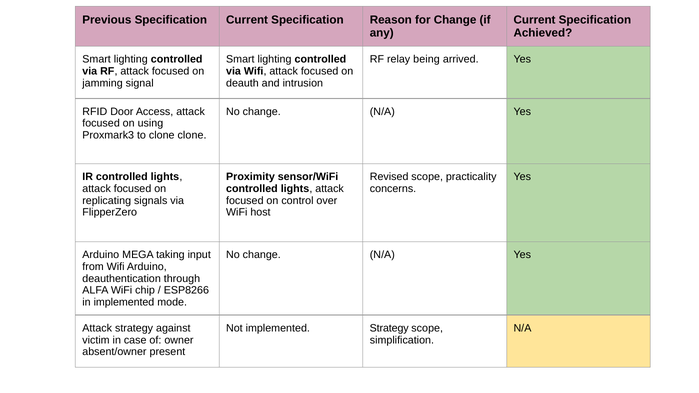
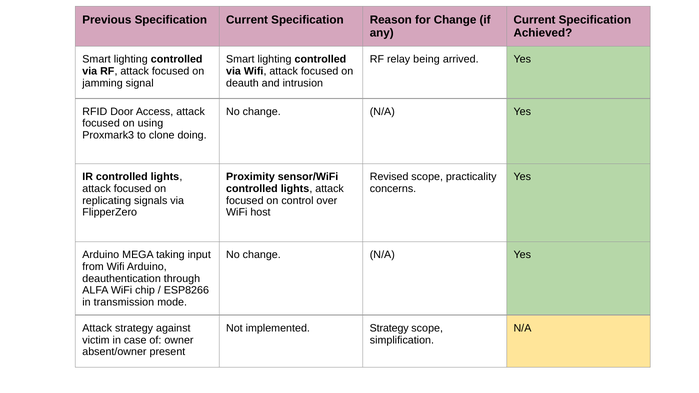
clone clone: clone -> doing
in implemented: implemented -> transmission
